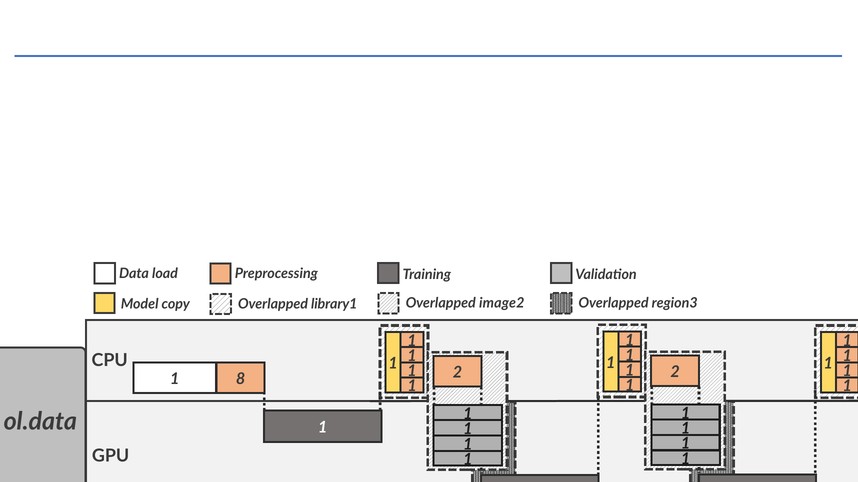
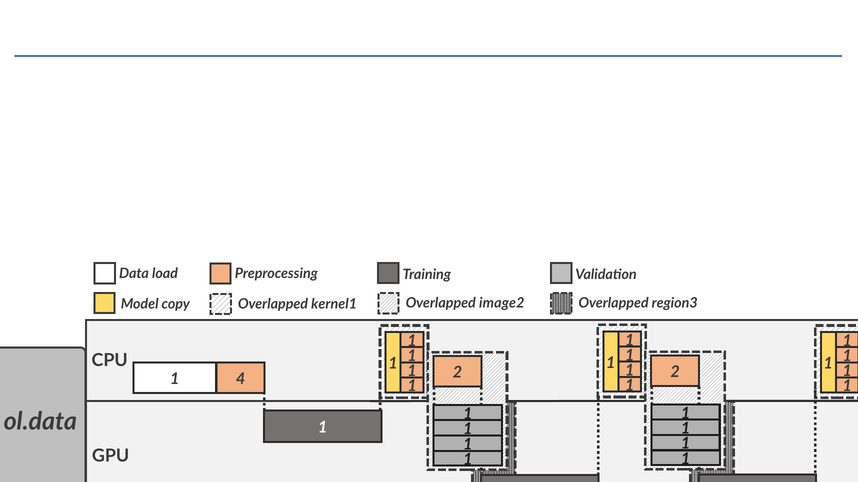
library1: library1 -> kernel1
8: 8 -> 4
